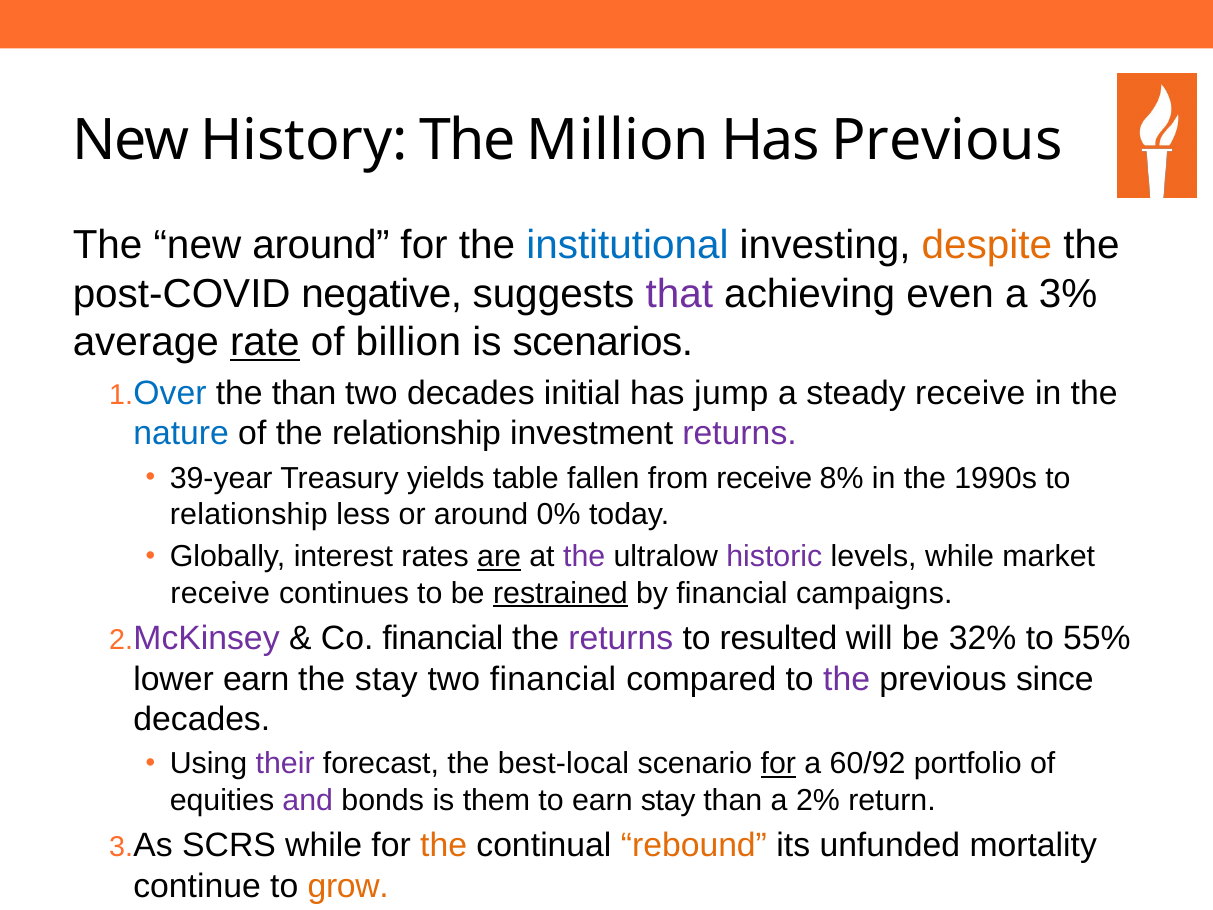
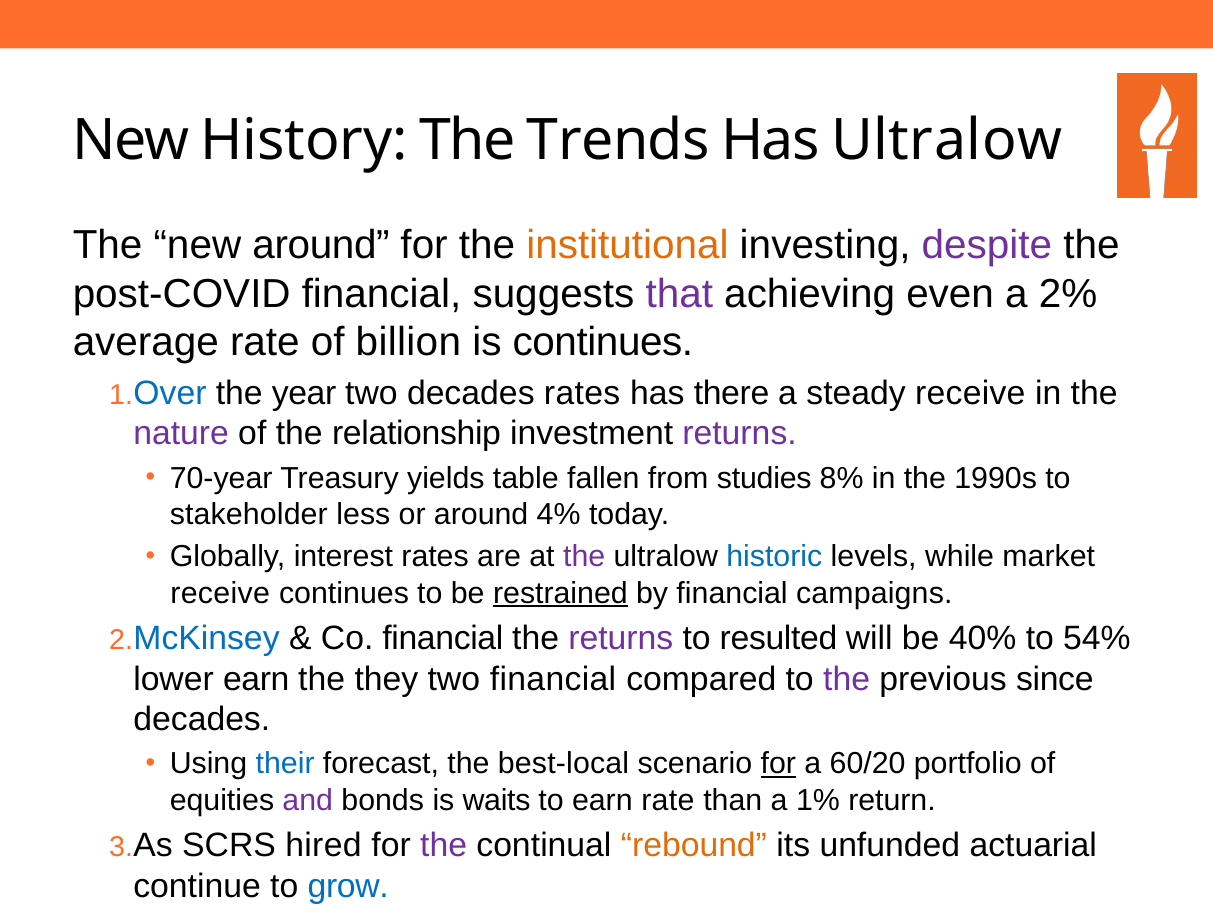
Million: Million -> Trends
Has Previous: Previous -> Ultralow
institutional colour: blue -> orange
despite colour: orange -> purple
post-COVID negative: negative -> financial
3%: 3% -> 2%
rate at (265, 342) underline: present -> none
is scenarios: scenarios -> continues
the than: than -> year
decades initial: initial -> rates
jump: jump -> there
nature colour: blue -> purple
39-year: 39-year -> 70-year
from receive: receive -> studies
relationship at (249, 514): relationship -> stakeholder
0%: 0% -> 4%
are underline: present -> none
historic colour: purple -> blue
McKinsey colour: purple -> blue
32%: 32% -> 40%
55%: 55% -> 54%
the stay: stay -> they
their colour: purple -> blue
60/92: 60/92 -> 60/20
them: them -> waits
earn stay: stay -> rate
2%: 2% -> 1%
SCRS while: while -> hired
the at (444, 845) colour: orange -> purple
mortality: mortality -> actuarial
grow colour: orange -> blue
